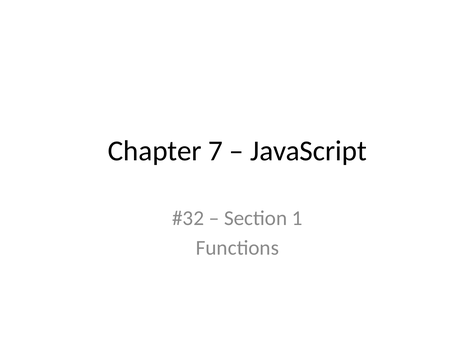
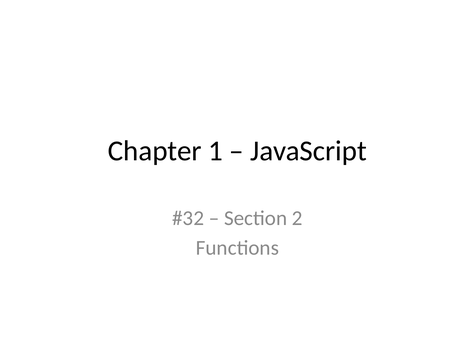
7: 7 -> 1
1: 1 -> 2
